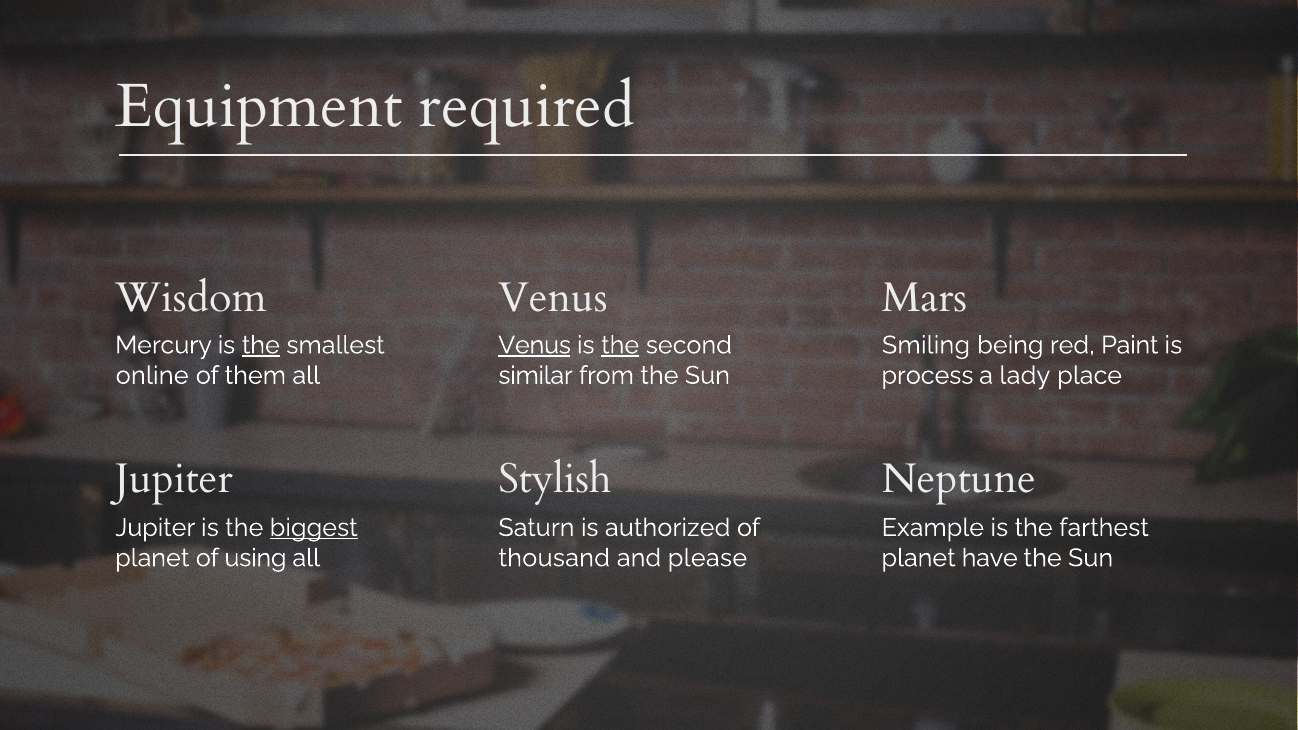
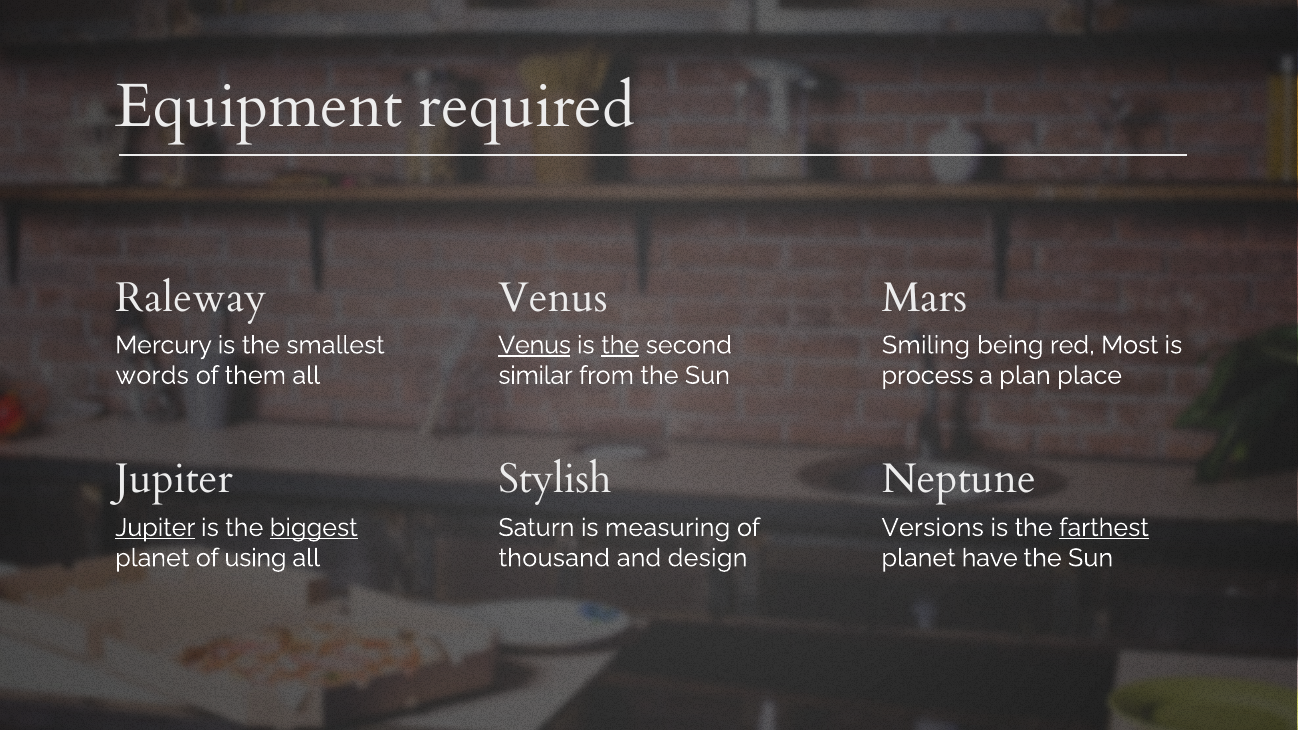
Wisdom: Wisdom -> Raleway
the at (261, 345) underline: present -> none
Paint: Paint -> Most
online: online -> words
lady: lady -> plan
Jupiter at (155, 528) underline: none -> present
authorized: authorized -> measuring
Example: Example -> Versions
farthest underline: none -> present
please: please -> design
